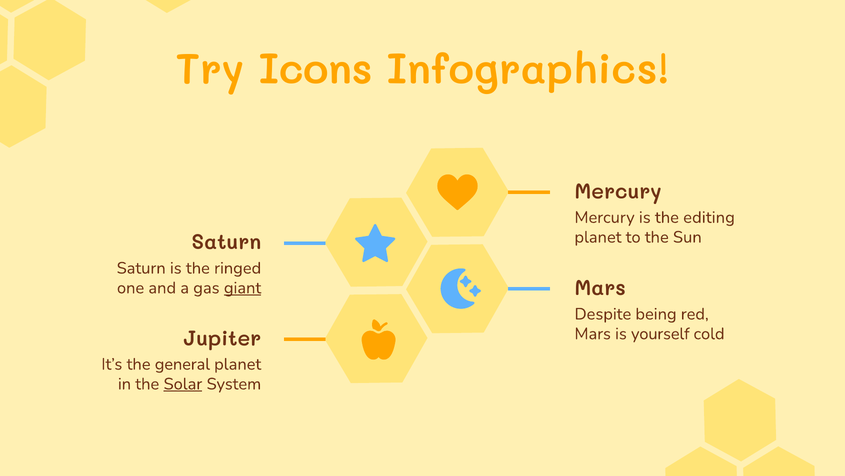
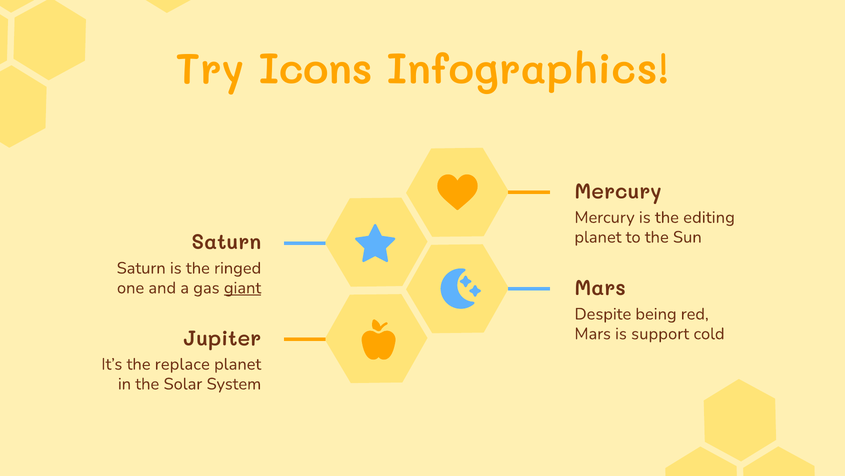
yourself: yourself -> support
general: general -> replace
Solar underline: present -> none
